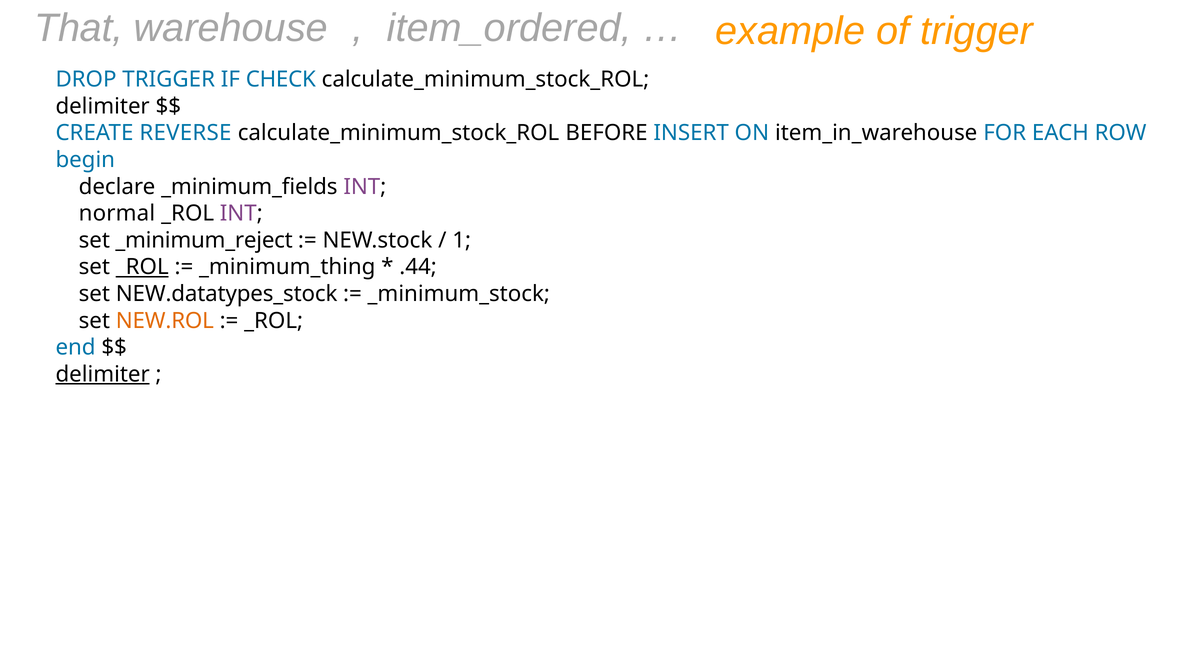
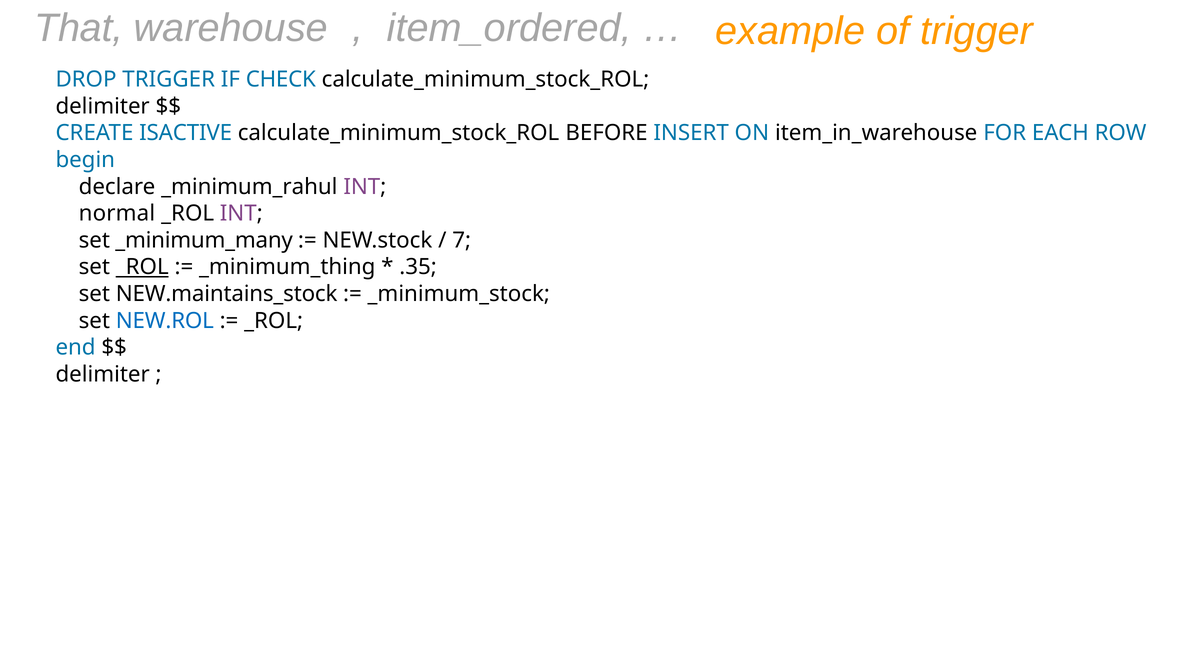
REVERSE: REVERSE -> ISACTIVE
_minimum_fields: _minimum_fields -> _minimum_rahul
_minimum_reject: _minimum_reject -> _minimum_many
1: 1 -> 7
.44: .44 -> .35
NEW.datatypes_stock: NEW.datatypes_stock -> NEW.maintains_stock
NEW.ROL colour: orange -> blue
delimiter at (103, 374) underline: present -> none
